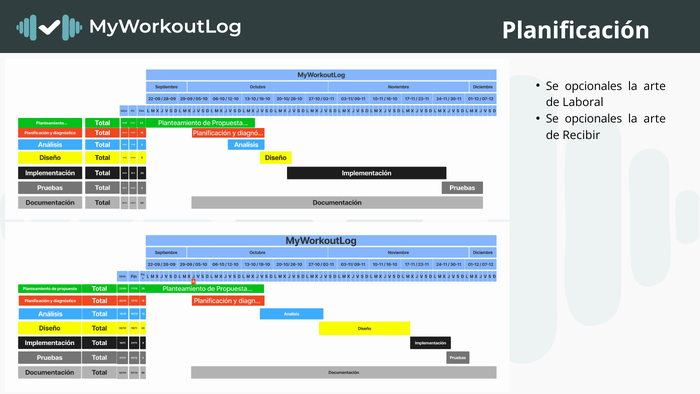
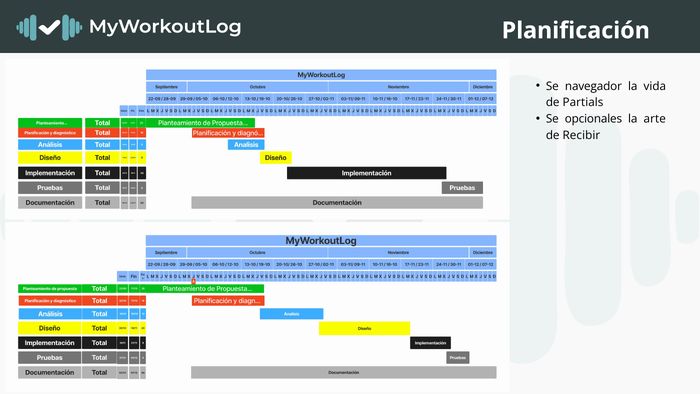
opcionales at (593, 86): opcionales -> navegador
arte at (655, 86): arte -> vida
Laboral: Laboral -> Partials
